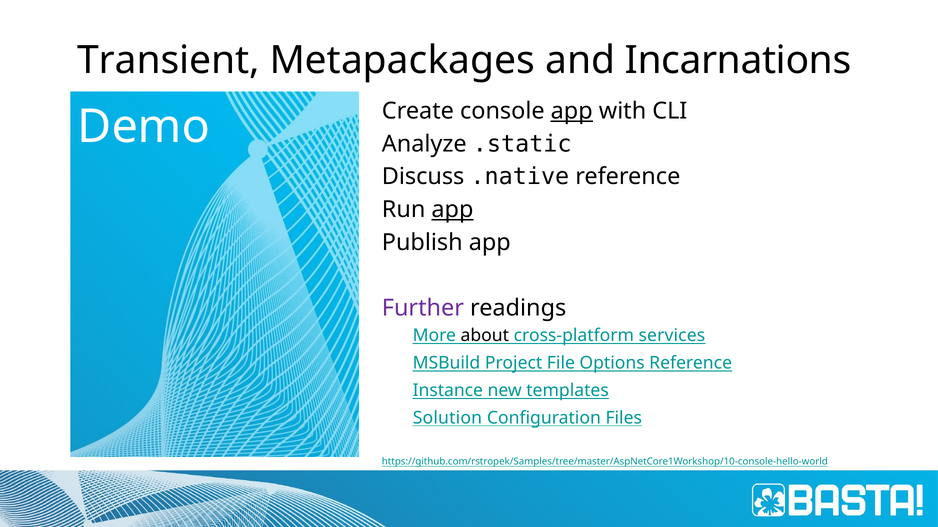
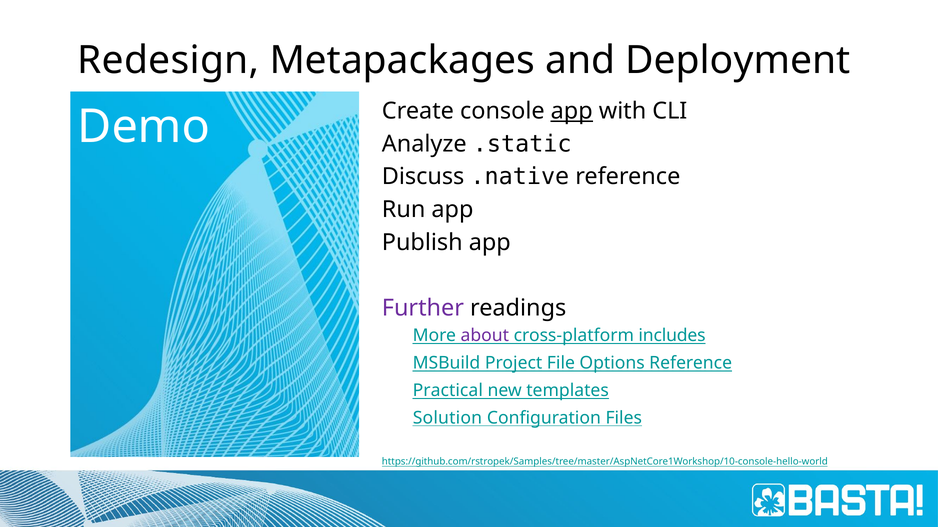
Transient: Transient -> Redesign
Incarnations: Incarnations -> Deployment
app at (452, 210) underline: present -> none
about colour: black -> purple
services: services -> includes
Instance: Instance -> Practical
